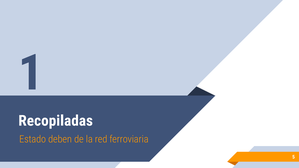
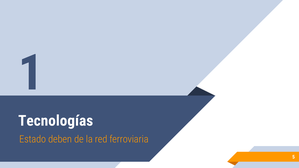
Recopiladas: Recopiladas -> Tecnologías
